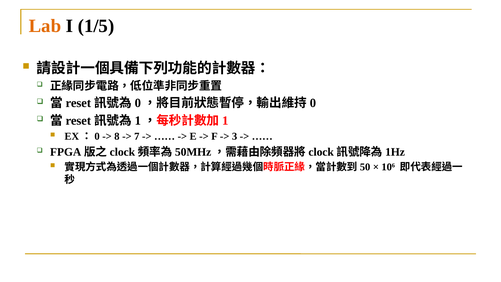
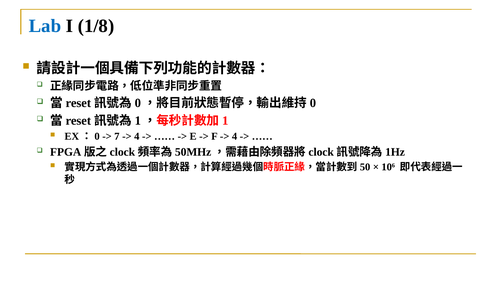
Lab colour: orange -> blue
1/5: 1/5 -> 1/8
8: 8 -> 7
7 at (137, 136): 7 -> 4
3 at (235, 136): 3 -> 4
